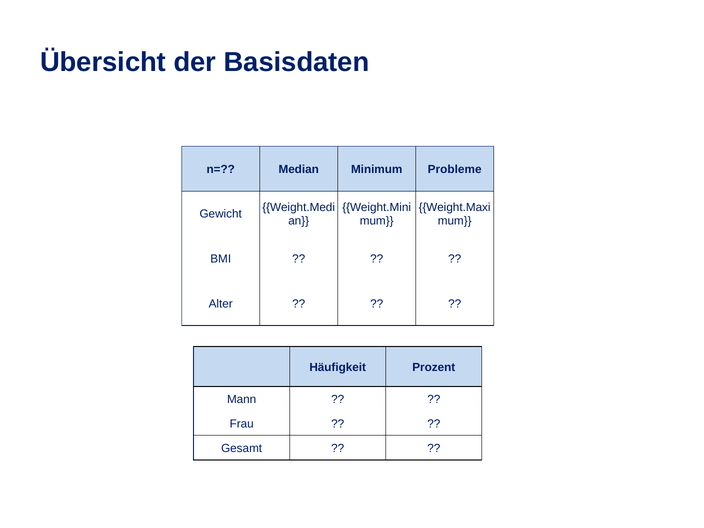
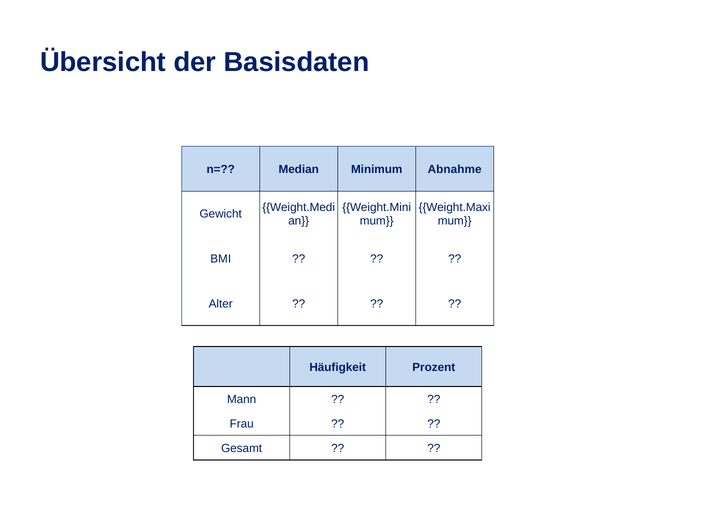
Probleme: Probleme -> Abnahme
